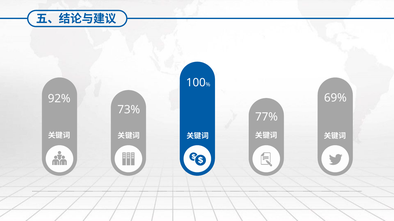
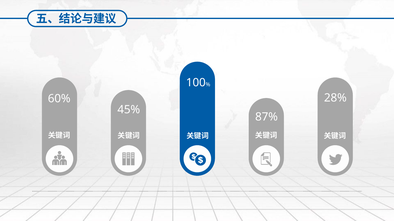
69%: 69% -> 28%
92%: 92% -> 60%
73%: 73% -> 45%
77%: 77% -> 87%
